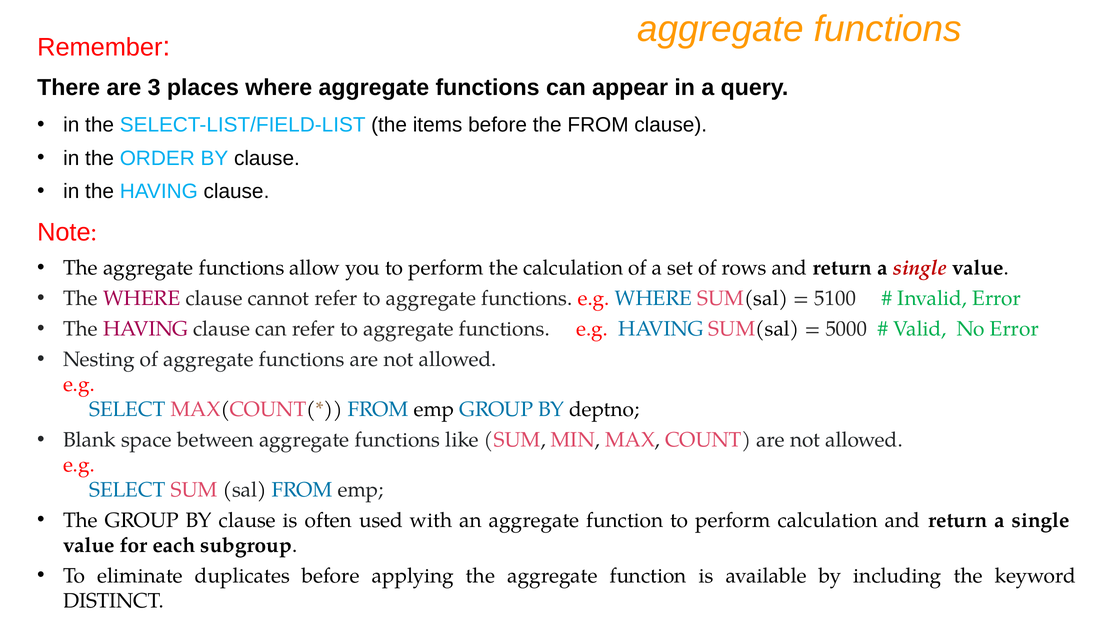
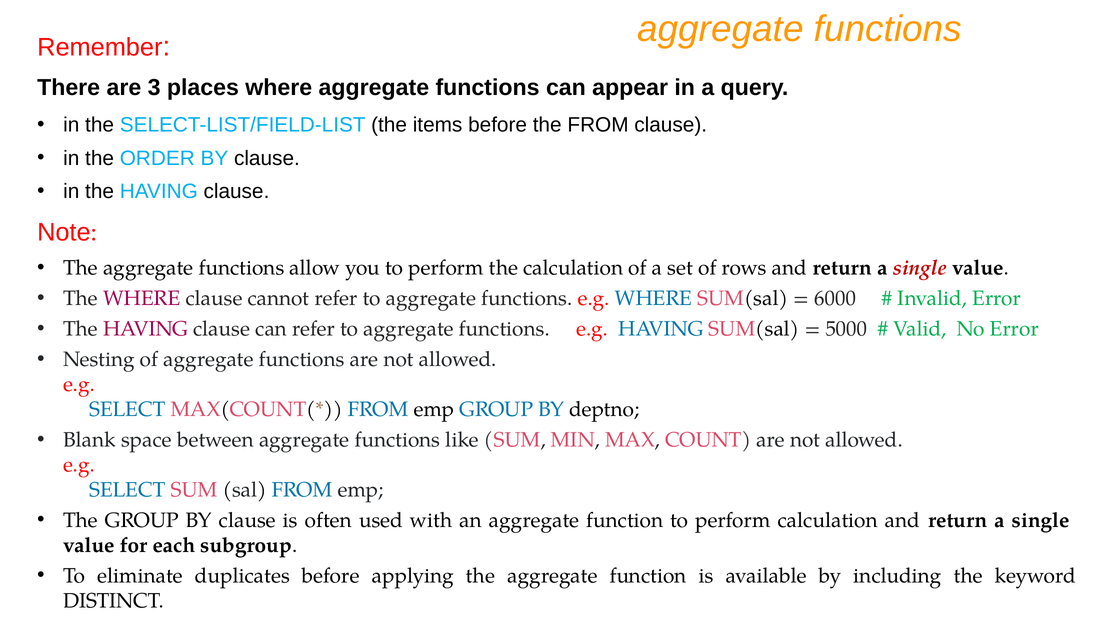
5100: 5100 -> 6000
